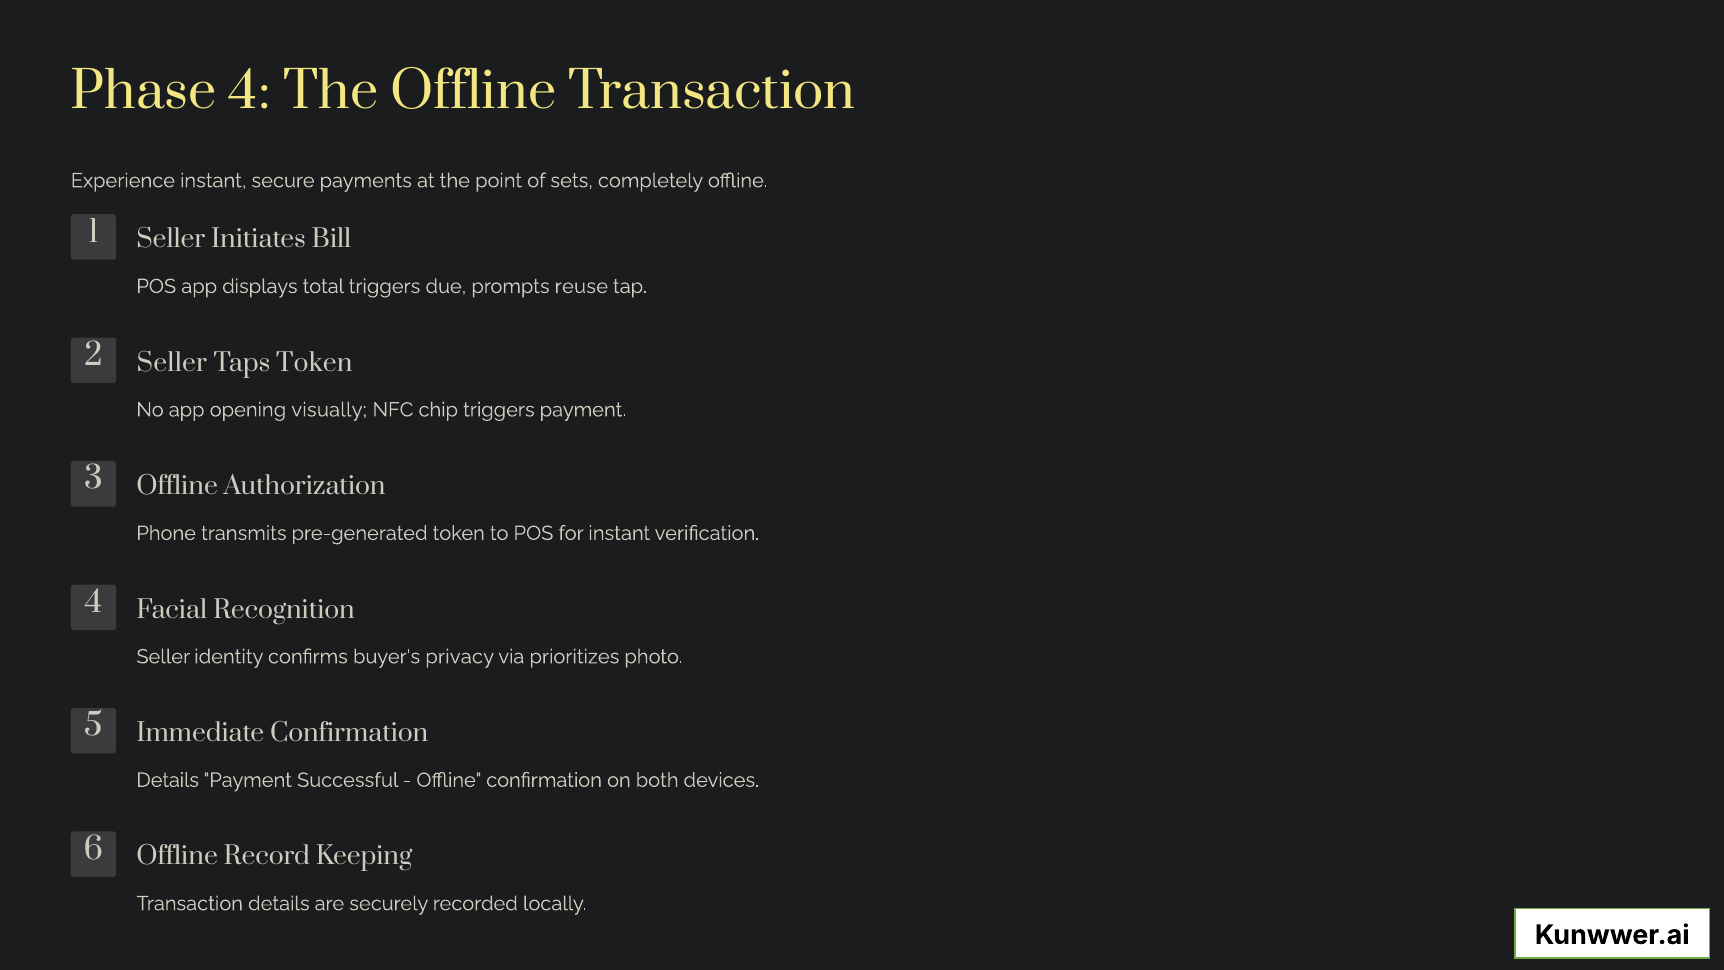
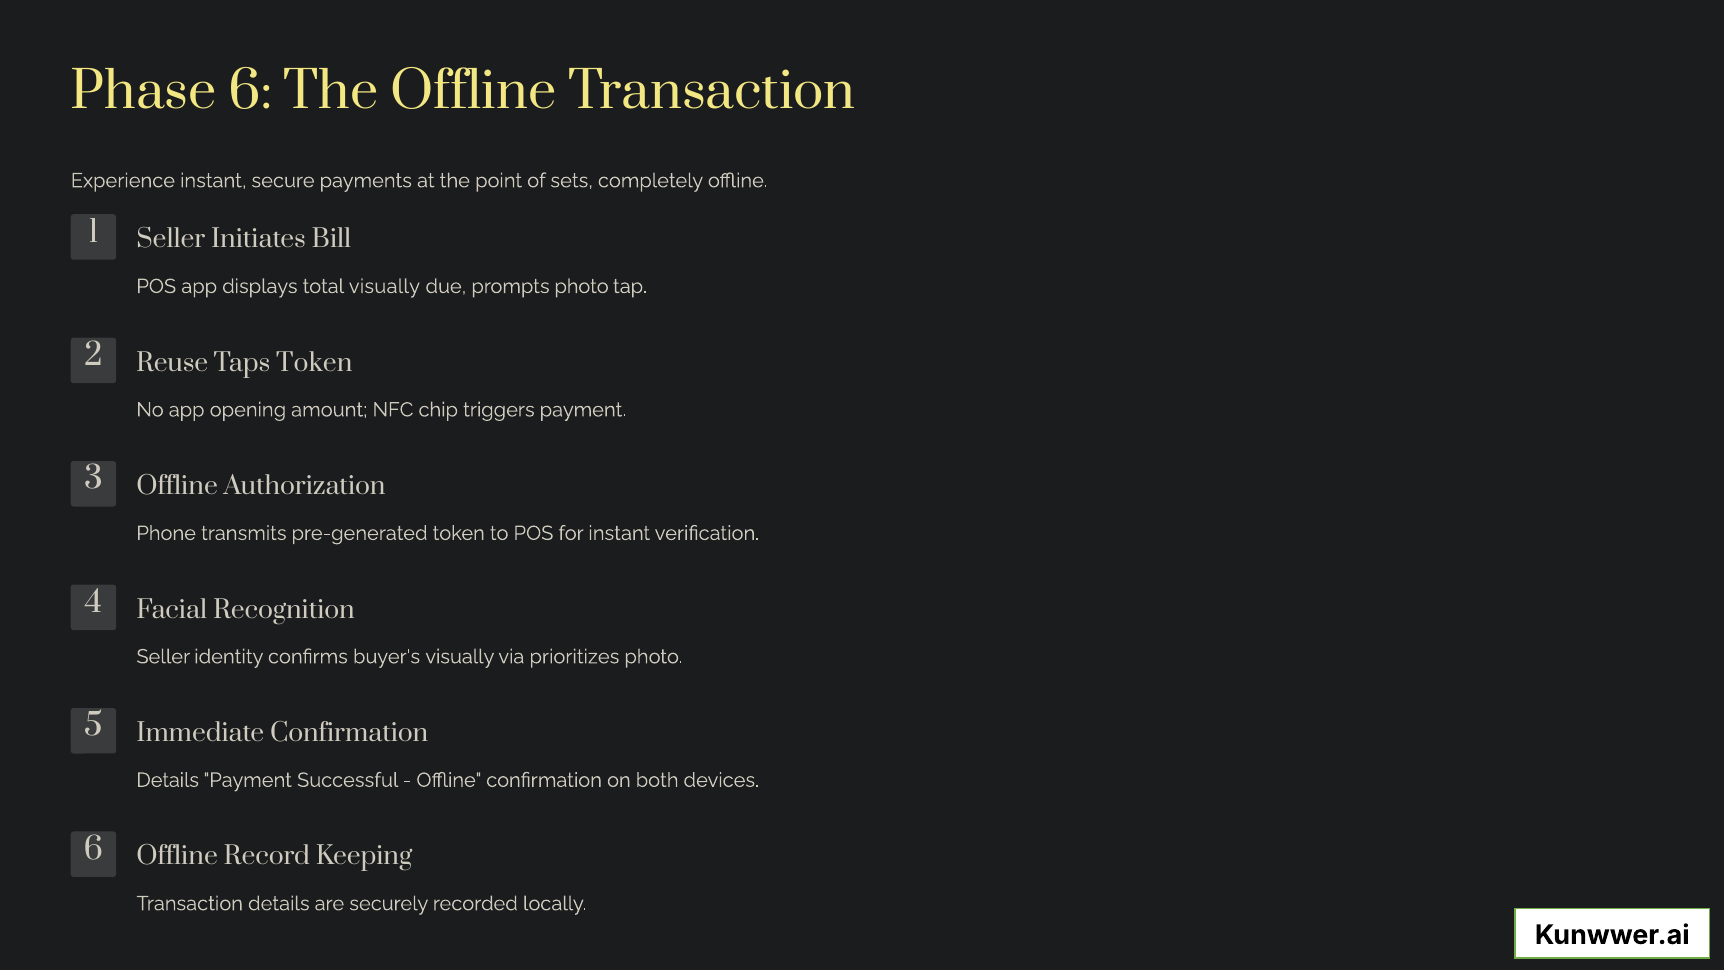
Phase 4: 4 -> 6
total triggers: triggers -> visually
prompts reuse: reuse -> photo
2 Seller: Seller -> Reuse
visually: visually -> amount
buyer's privacy: privacy -> visually
